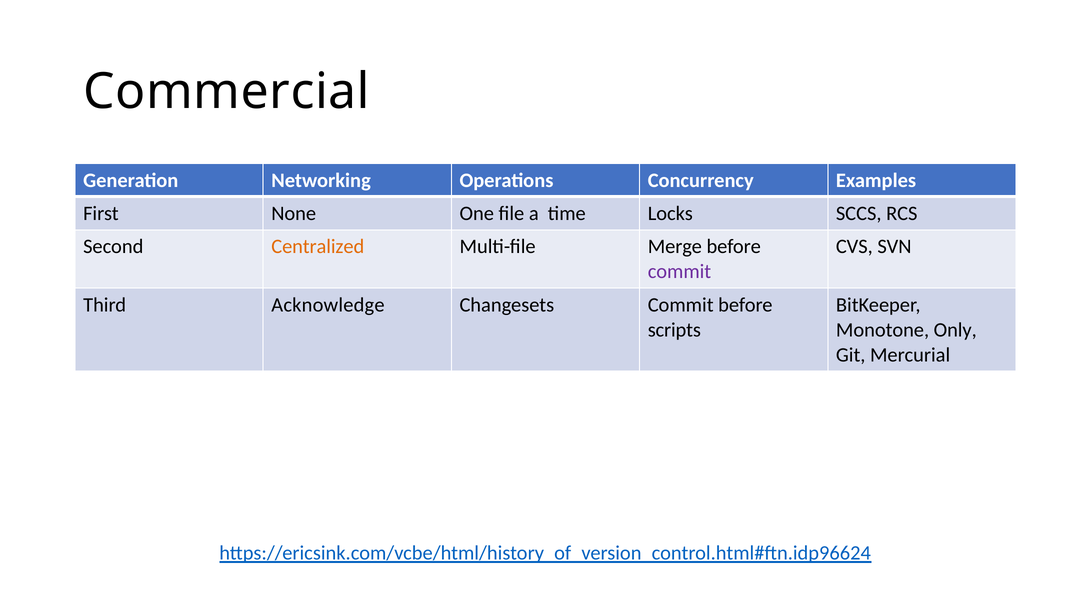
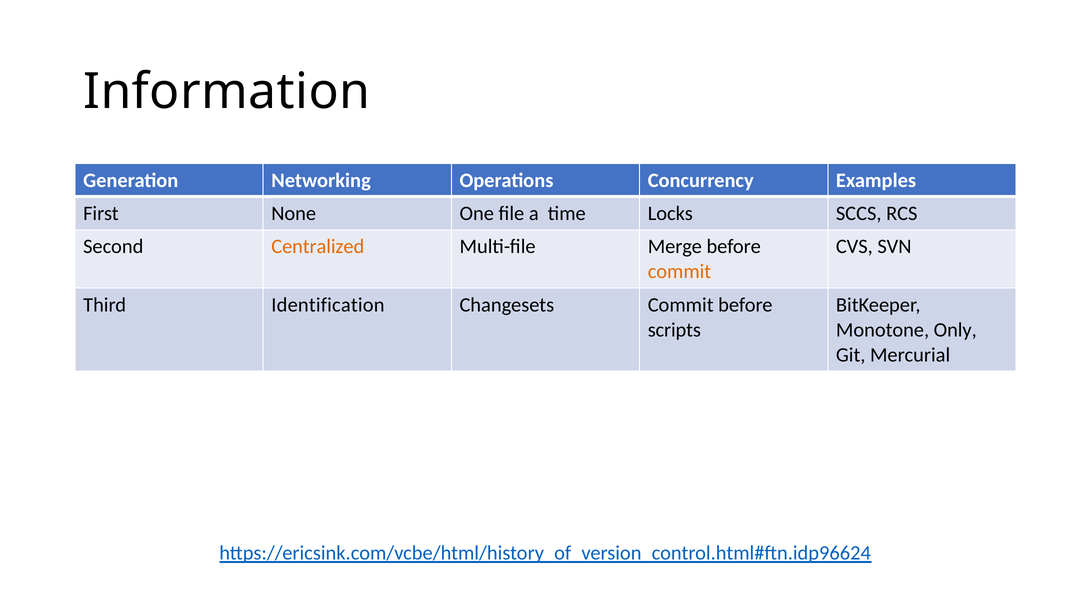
Commercial: Commercial -> Information
commit at (679, 272) colour: purple -> orange
Acknowledge: Acknowledge -> Identification
